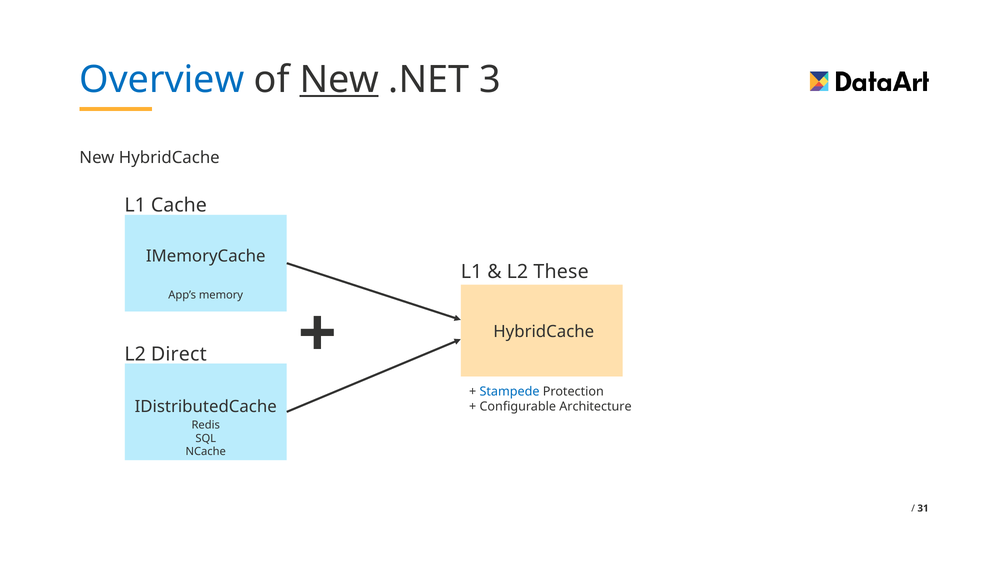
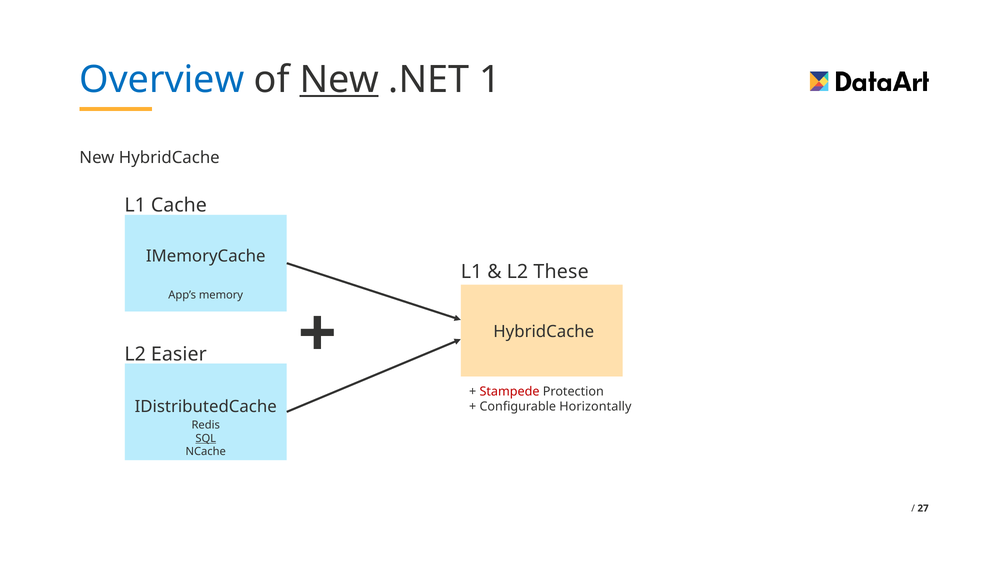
3: 3 -> 1
Direct: Direct -> Easier
Stampede colour: blue -> red
Architecture: Architecture -> Horizontally
SQL underline: none -> present
31: 31 -> 27
